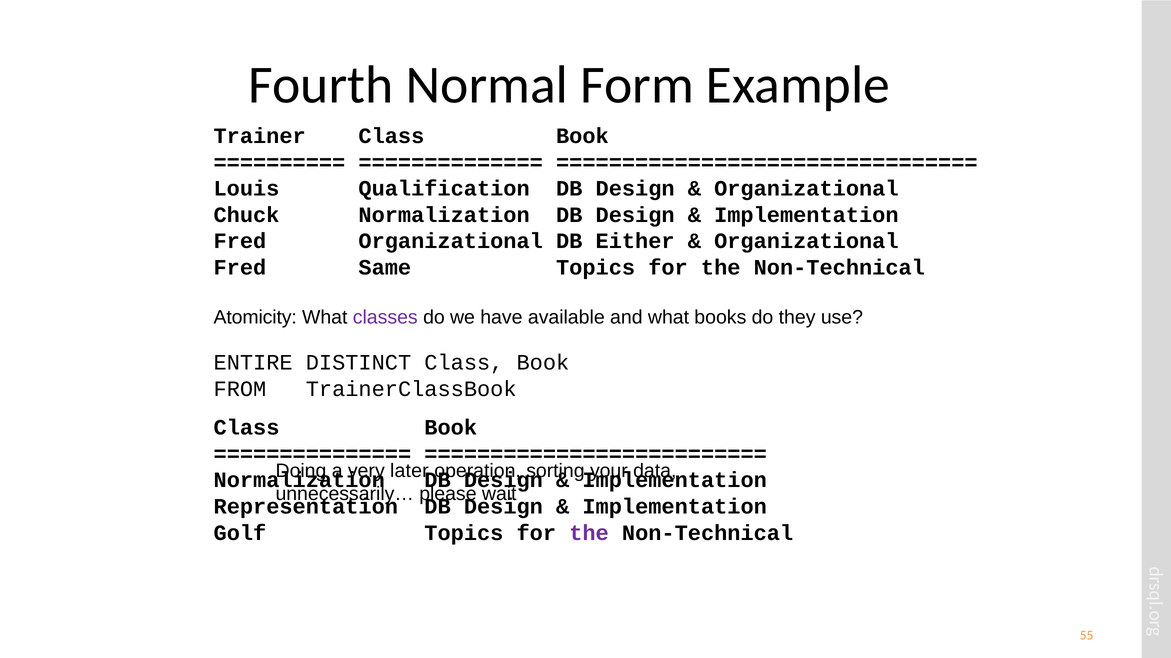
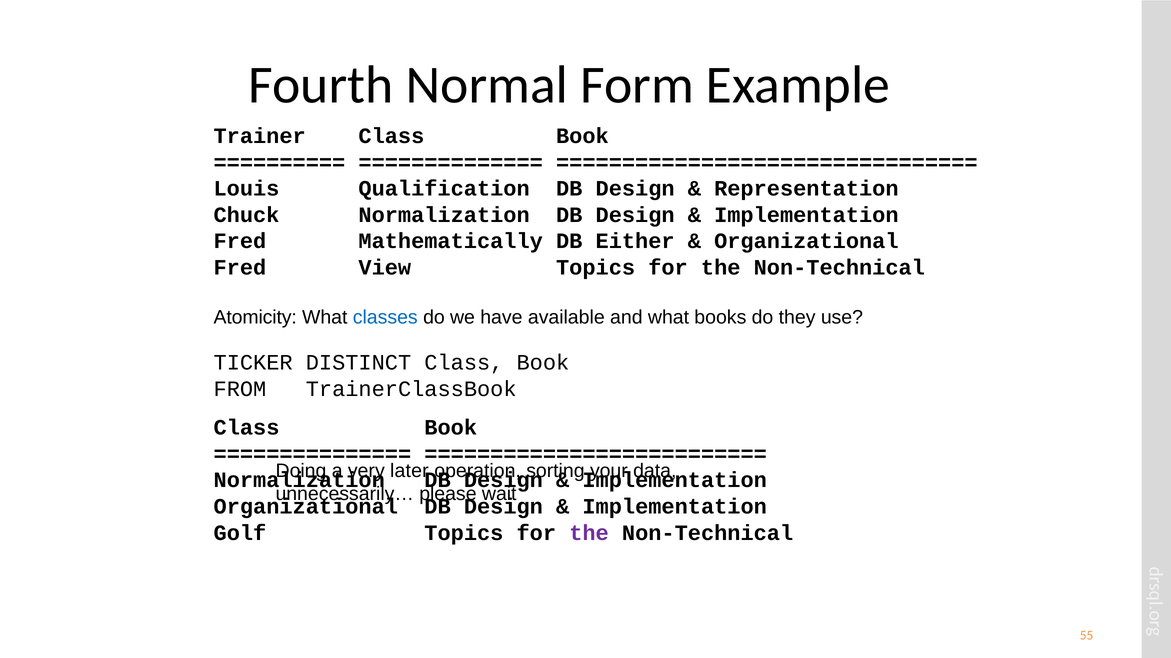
Organizational at (806, 189): Organizational -> Representation
Fred Organizational: Organizational -> Mathematically
Same: Same -> View
classes colour: purple -> blue
ENTIRE: ENTIRE -> TICKER
Representation at (306, 507): Representation -> Organizational
